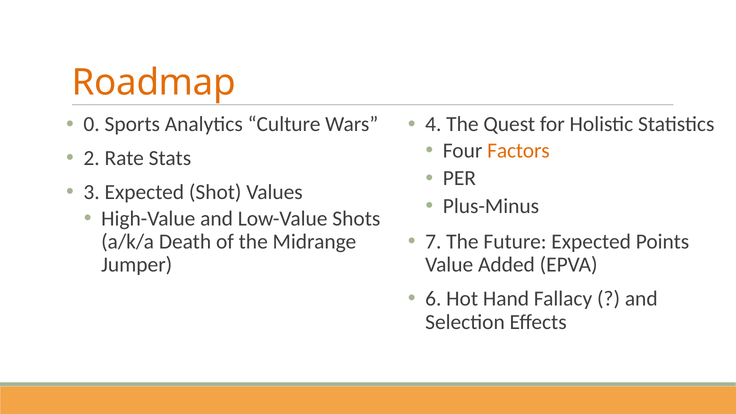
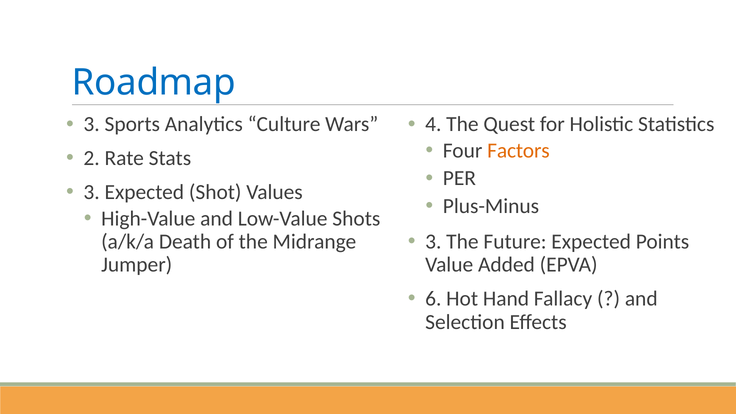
Roadmap colour: orange -> blue
0 at (92, 124): 0 -> 3
7 at (433, 242): 7 -> 3
